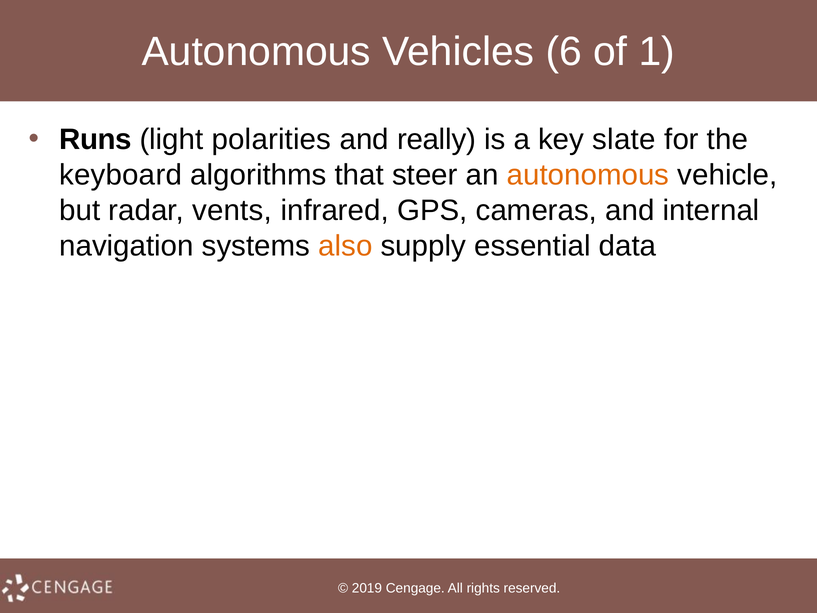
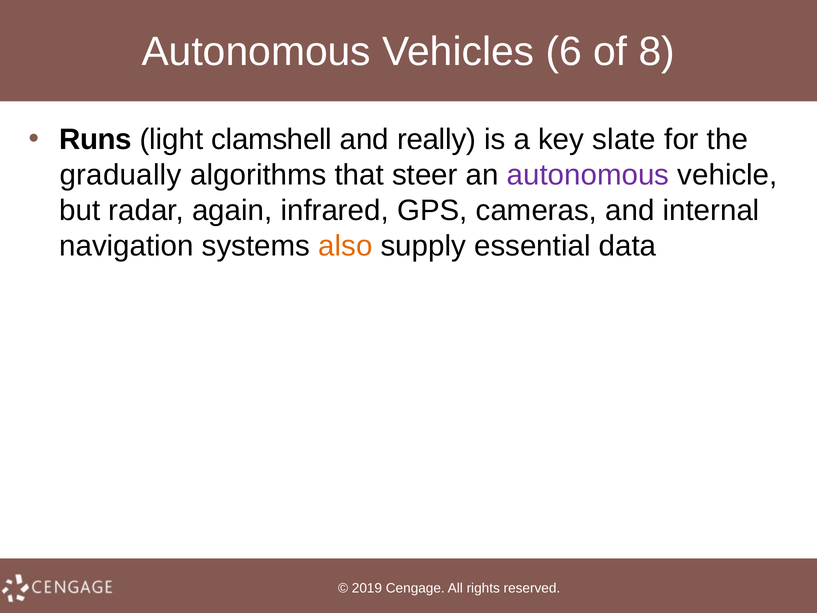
1: 1 -> 8
polarities: polarities -> clamshell
keyboard: keyboard -> gradually
autonomous at (588, 175) colour: orange -> purple
vents: vents -> again
